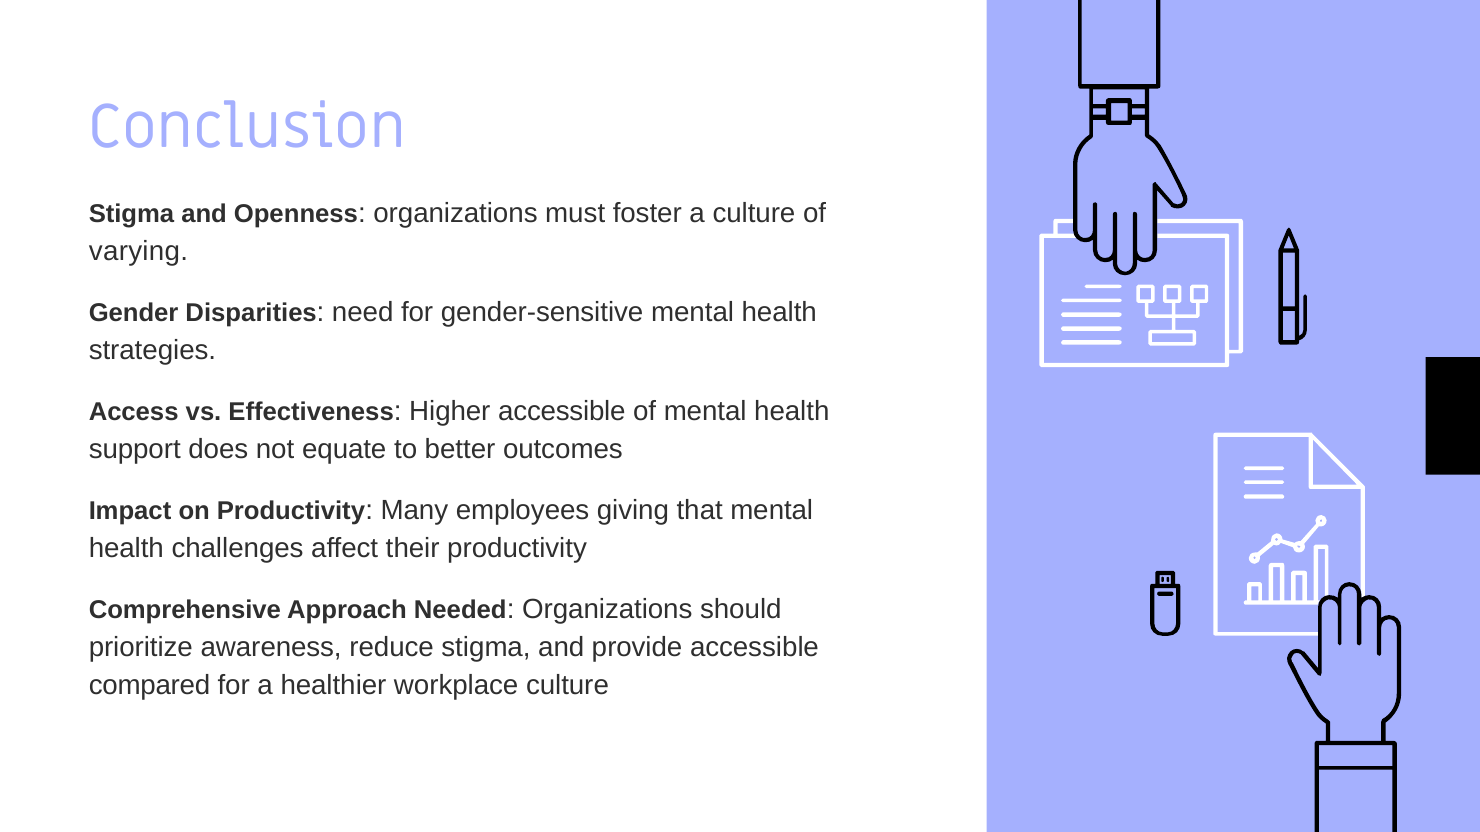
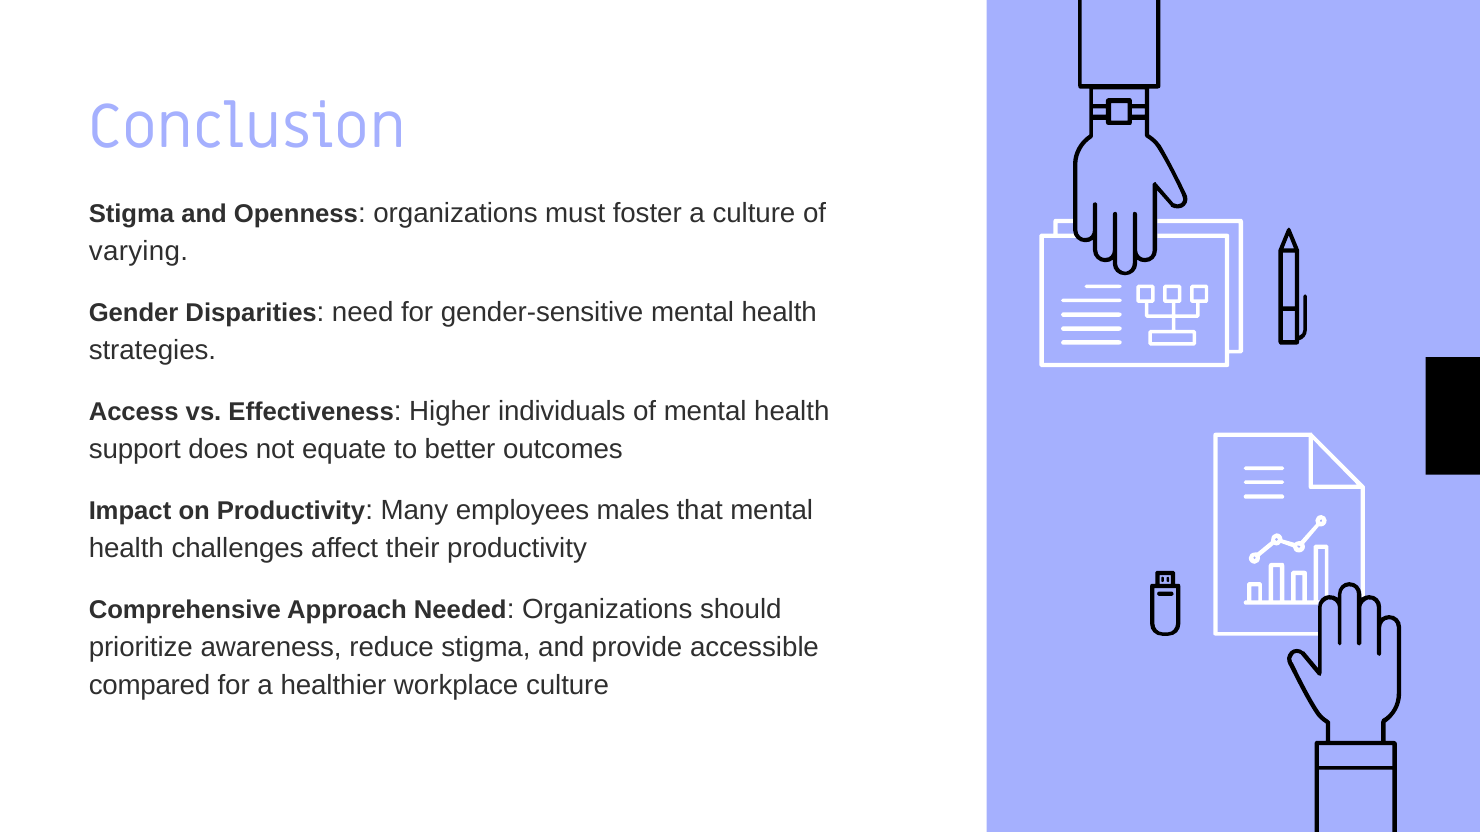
Higher accessible: accessible -> individuals
giving: giving -> males
